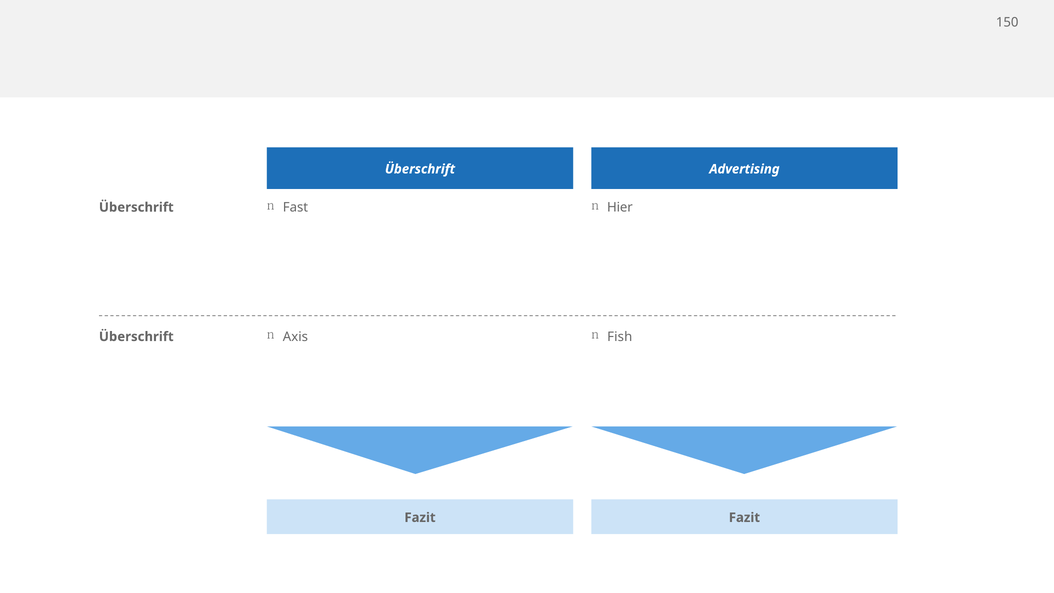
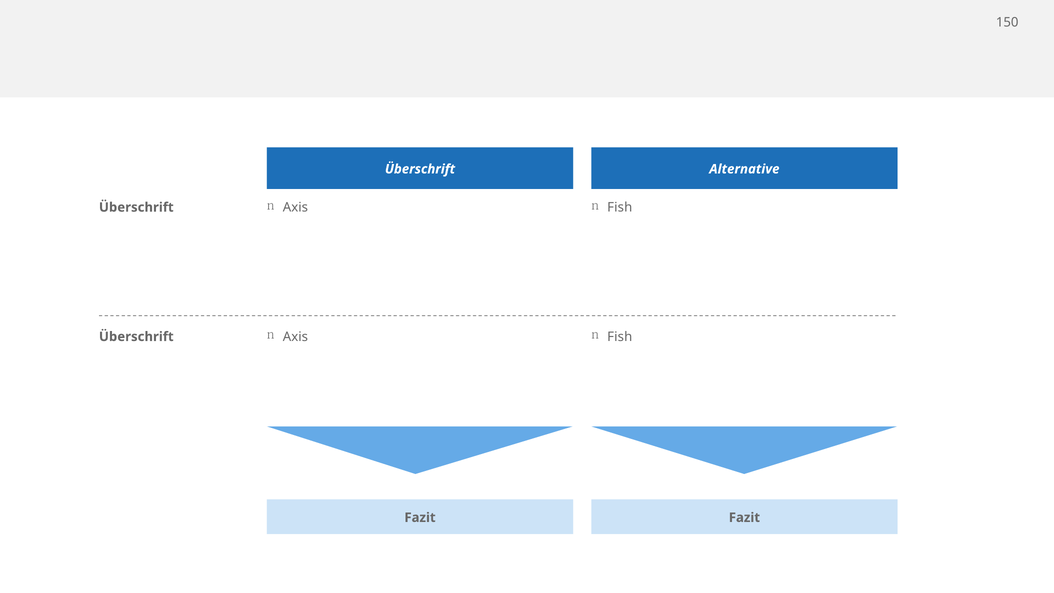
Advertising: Advertising -> Alternative
Fast at (295, 207): Fast -> Axis
Hier at (620, 207): Hier -> Fish
